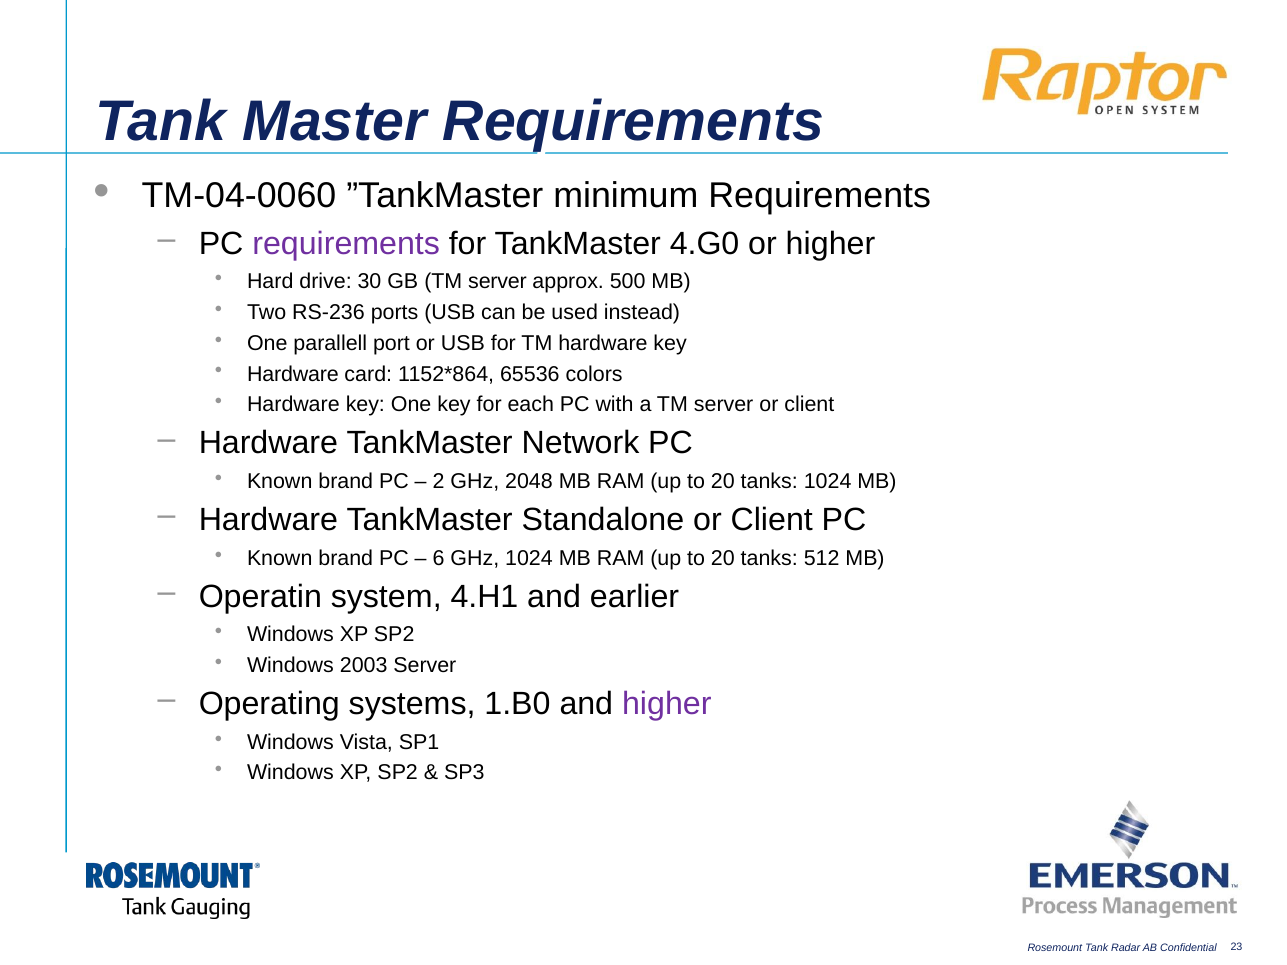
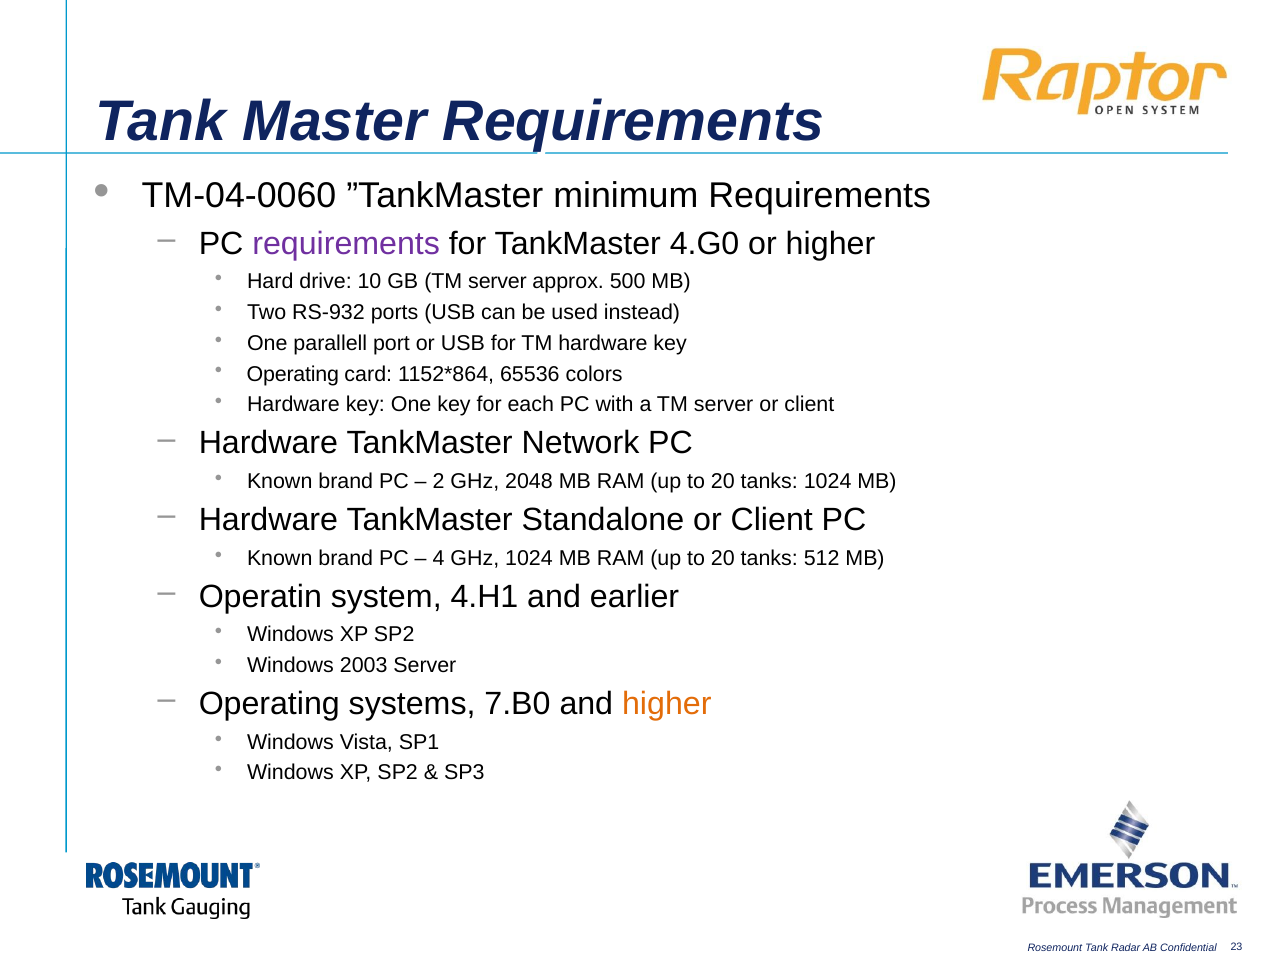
30: 30 -> 10
RS-236: RS-236 -> RS-932
Hardware at (293, 374): Hardware -> Operating
6: 6 -> 4
1.B0: 1.B0 -> 7.B0
higher at (667, 704) colour: purple -> orange
